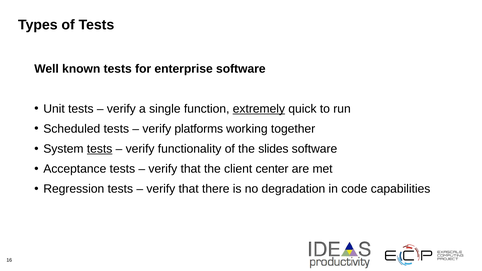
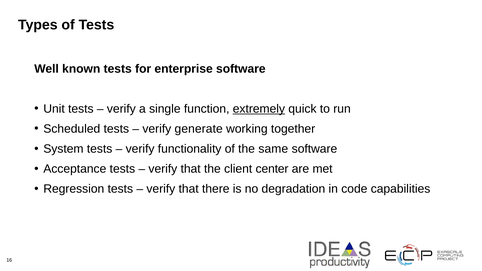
platforms: platforms -> generate
tests at (100, 149) underline: present -> none
slides: slides -> same
